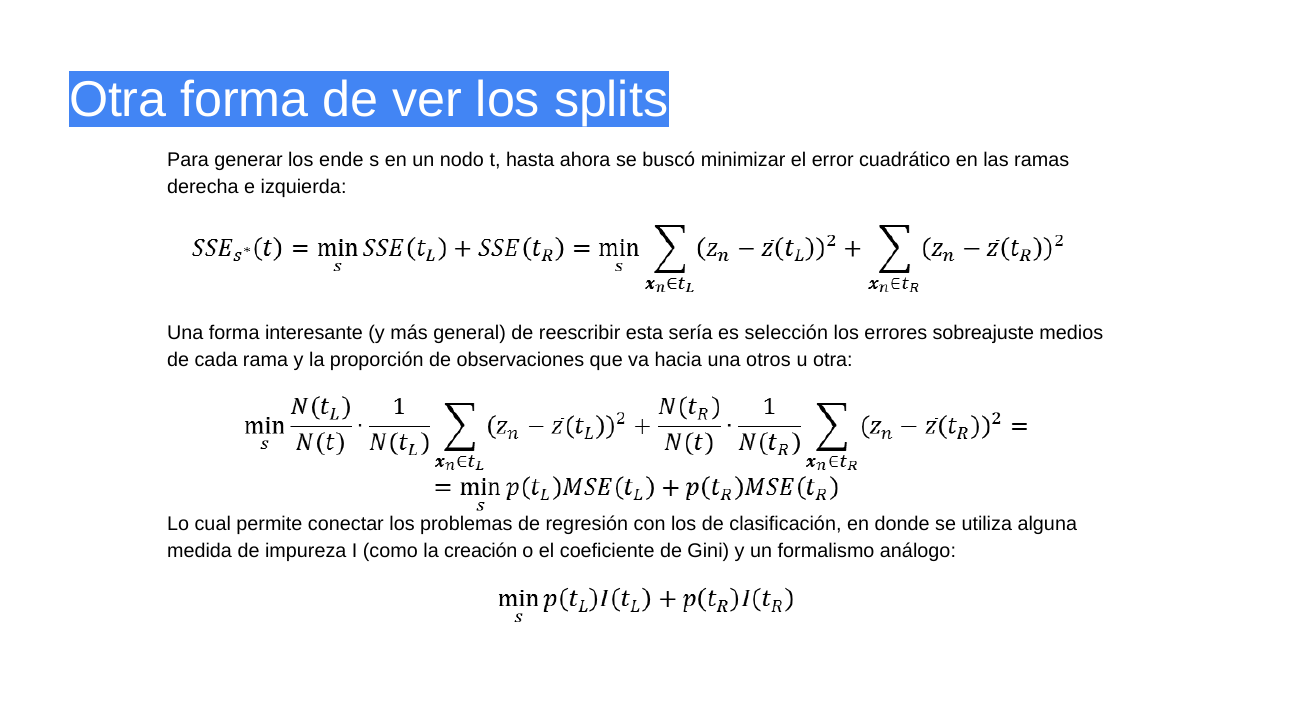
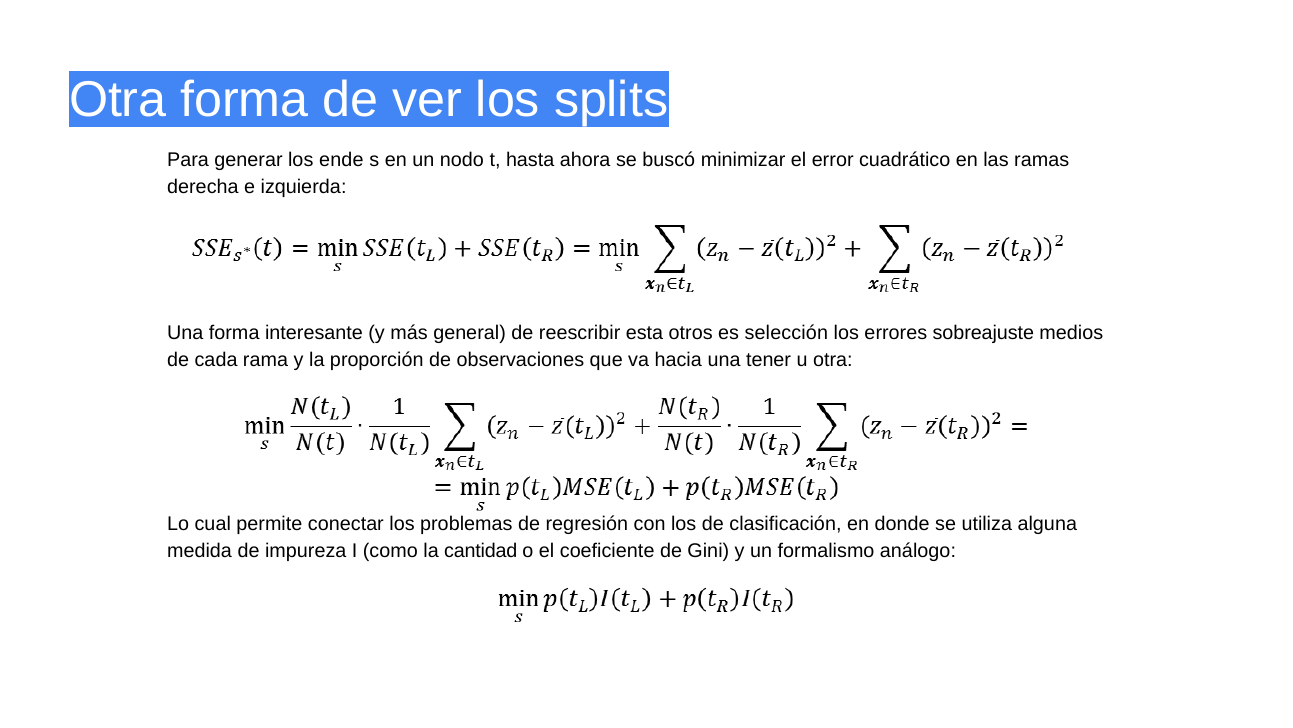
sería: sería -> otros
otros: otros -> tener
creación: creación -> cantidad
